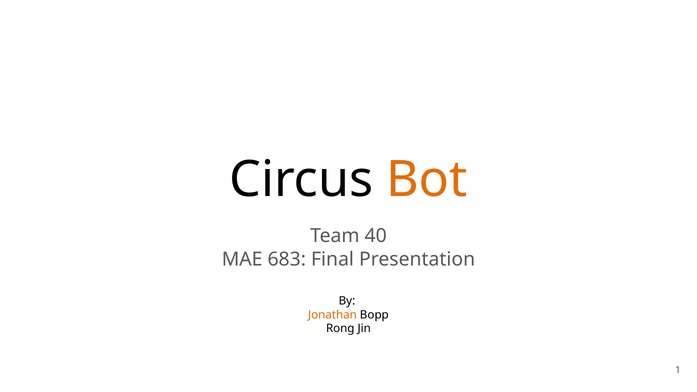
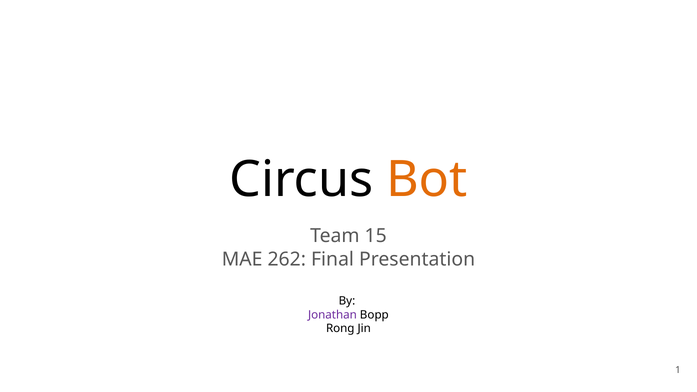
40: 40 -> 15
683: 683 -> 262
Jonathan colour: orange -> purple
